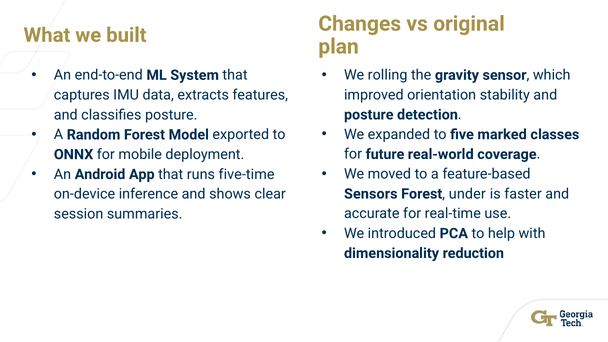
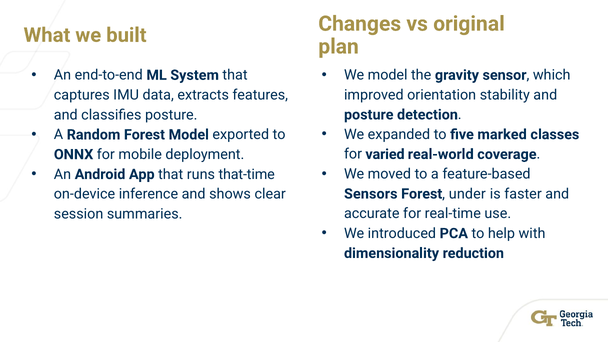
We rolling: rolling -> model
future: future -> varied
five-time: five-time -> that-time
